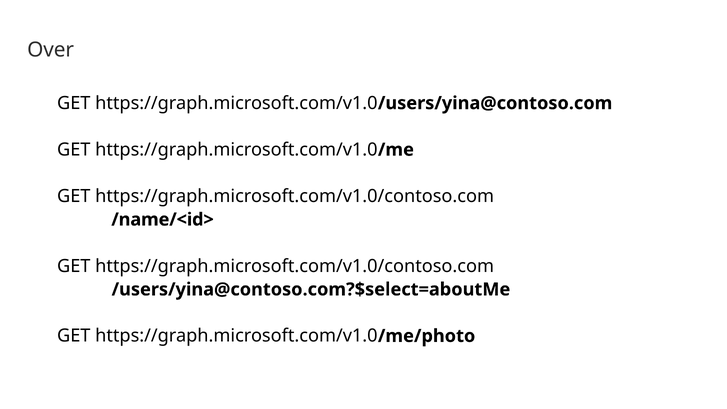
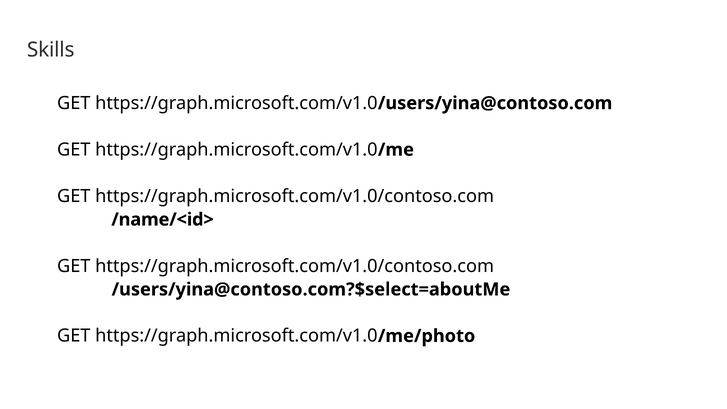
Over: Over -> Skills
